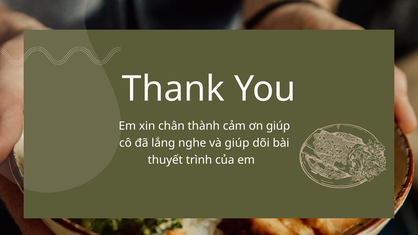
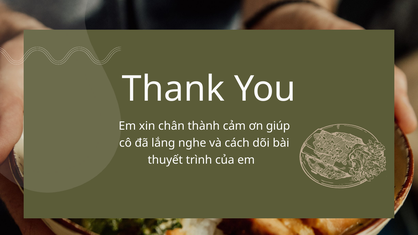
và giúp: giúp -> cách
